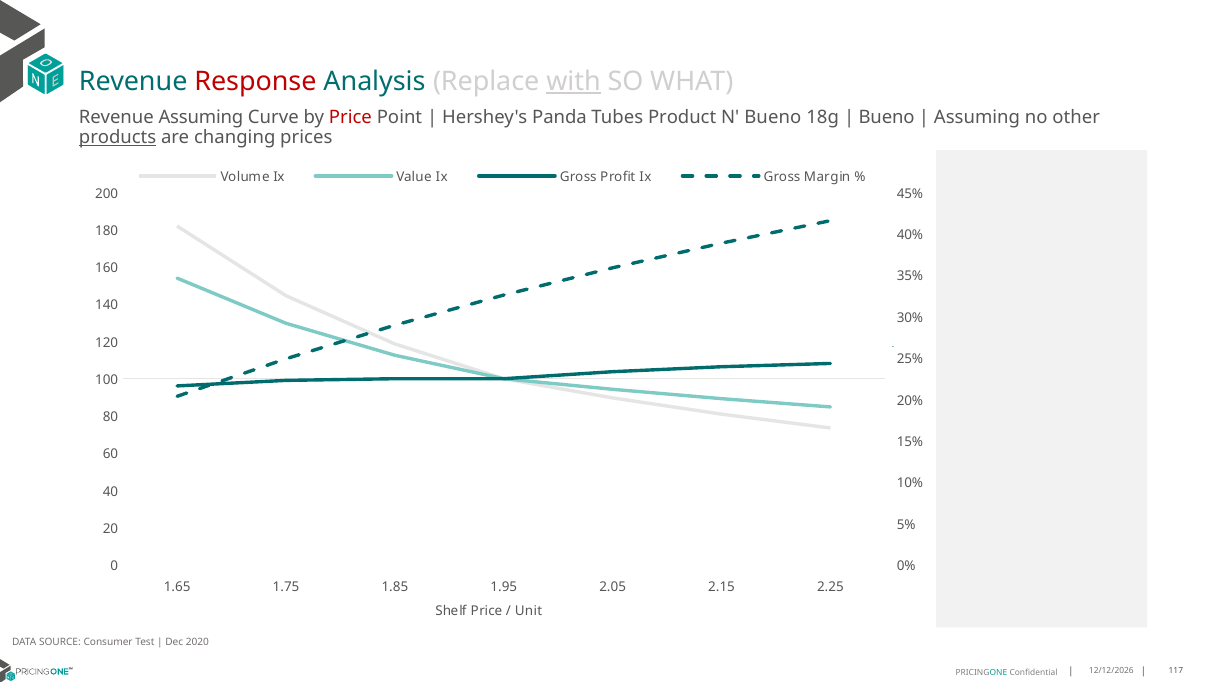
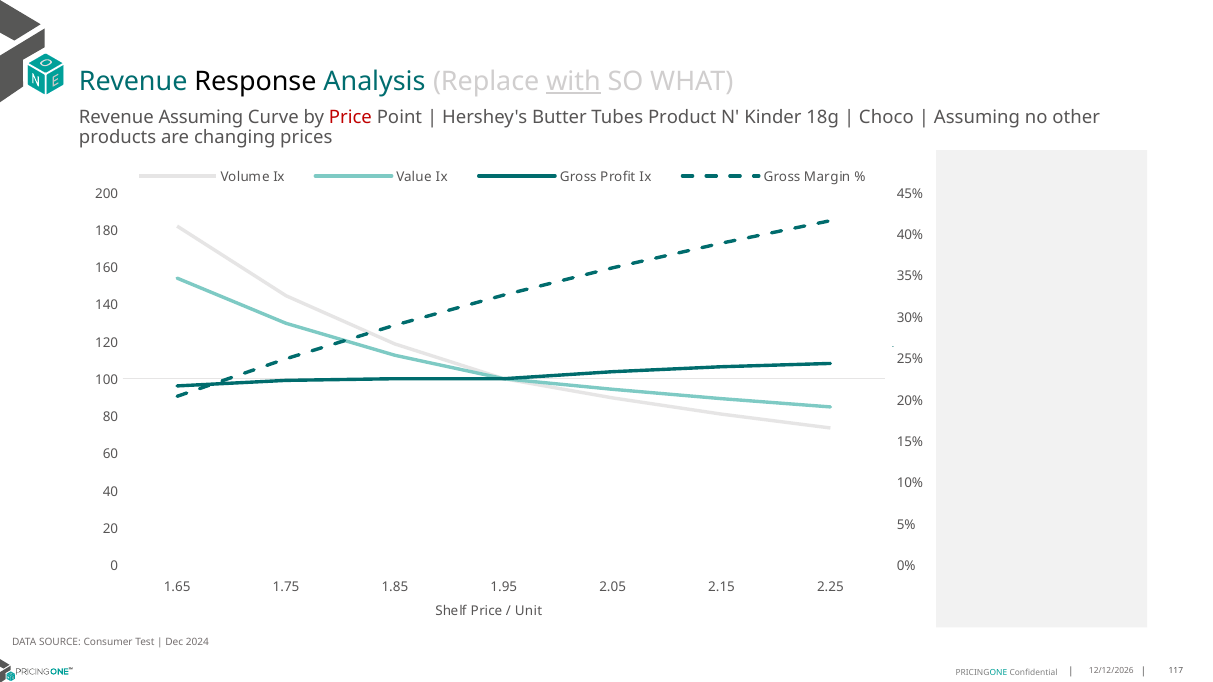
Response colour: red -> black
Panda: Panda -> Butter
N Bueno: Bueno -> Kinder
Bueno at (887, 117): Bueno -> Choco
products underline: present -> none
2020: 2020 -> 2024
